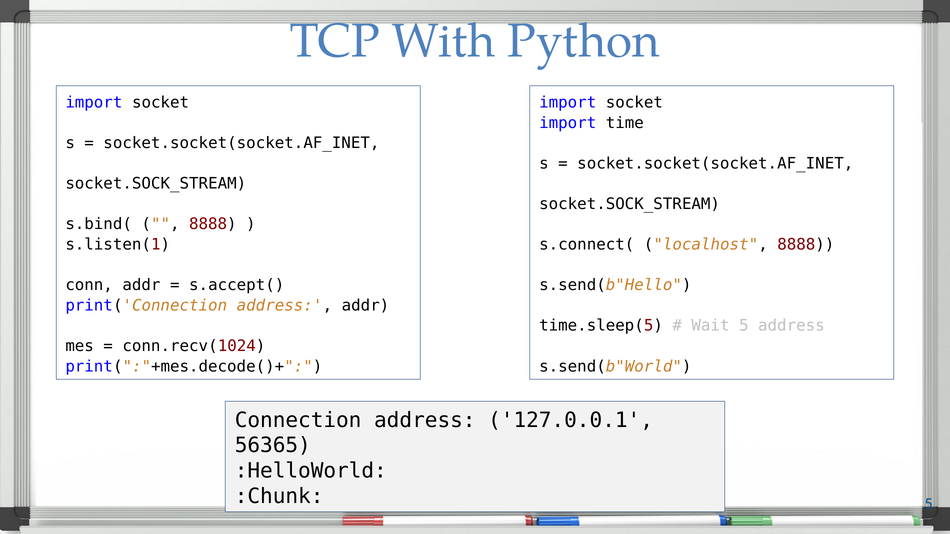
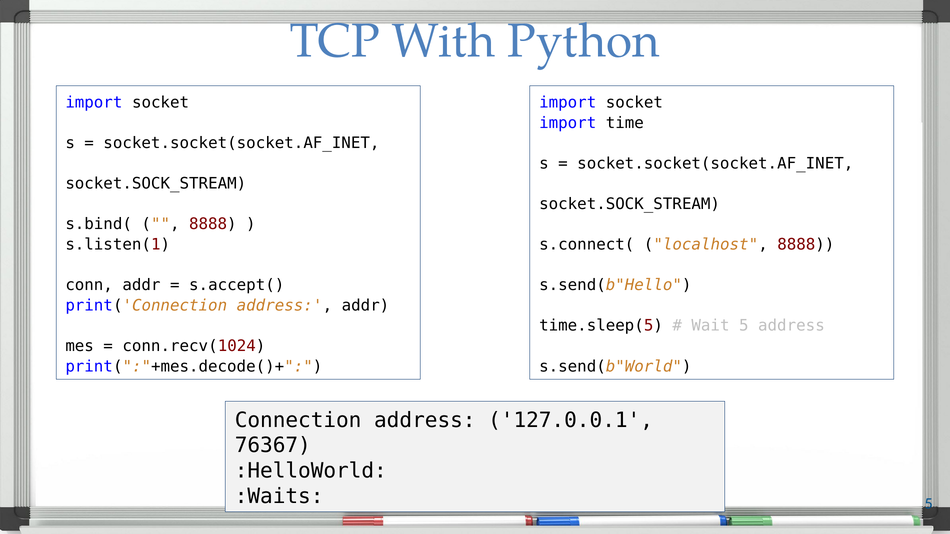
56365: 56365 -> 76367
:Chunk: :Chunk -> :Waits
